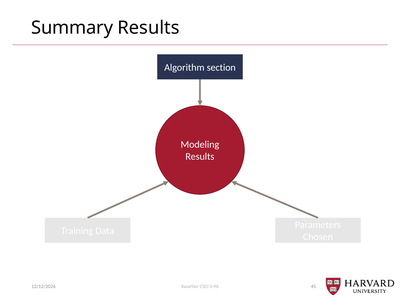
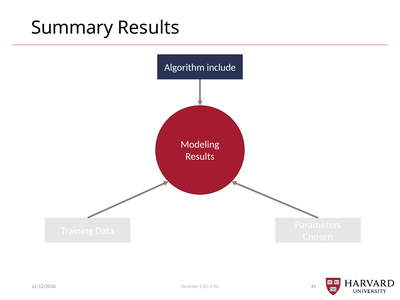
section: section -> include
